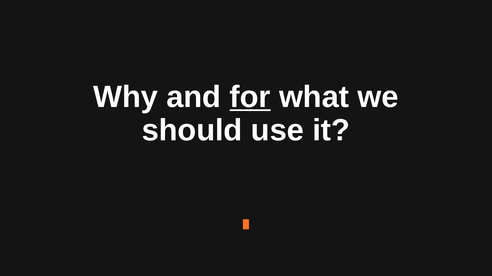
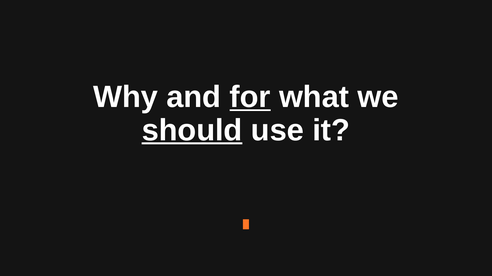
should underline: none -> present
